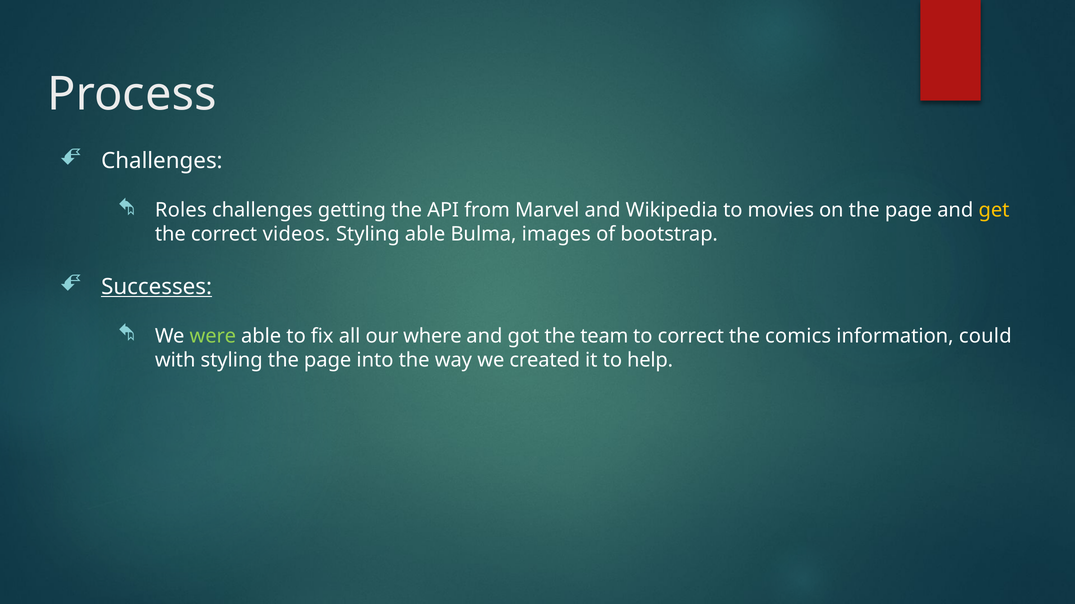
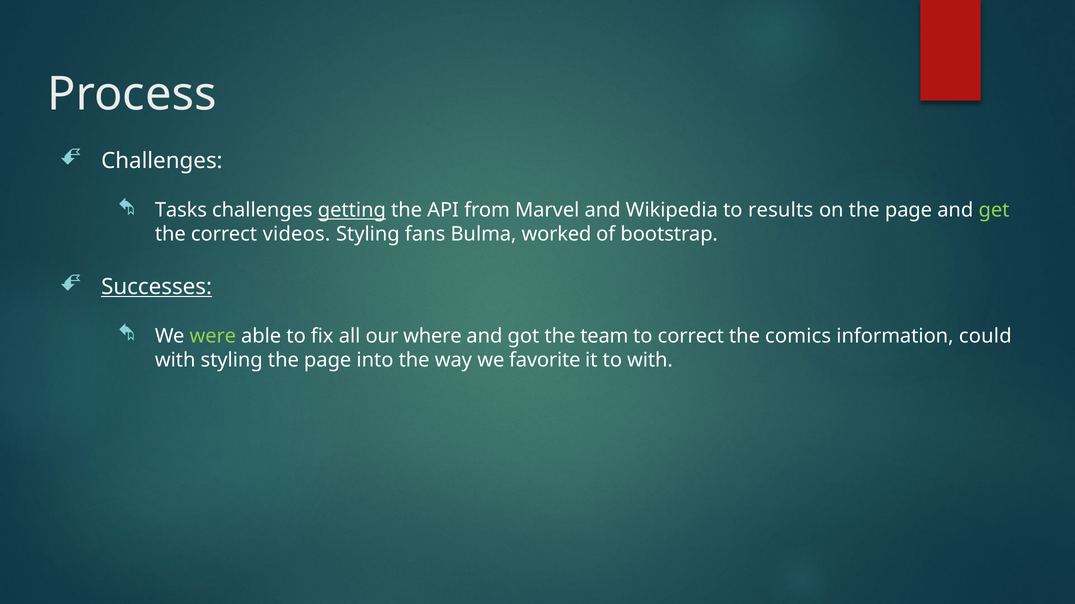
Roles: Roles -> Tasks
getting underline: none -> present
movies: movies -> results
get colour: yellow -> light green
Styling able: able -> fans
images: images -> worked
created: created -> favorite
to help: help -> with
